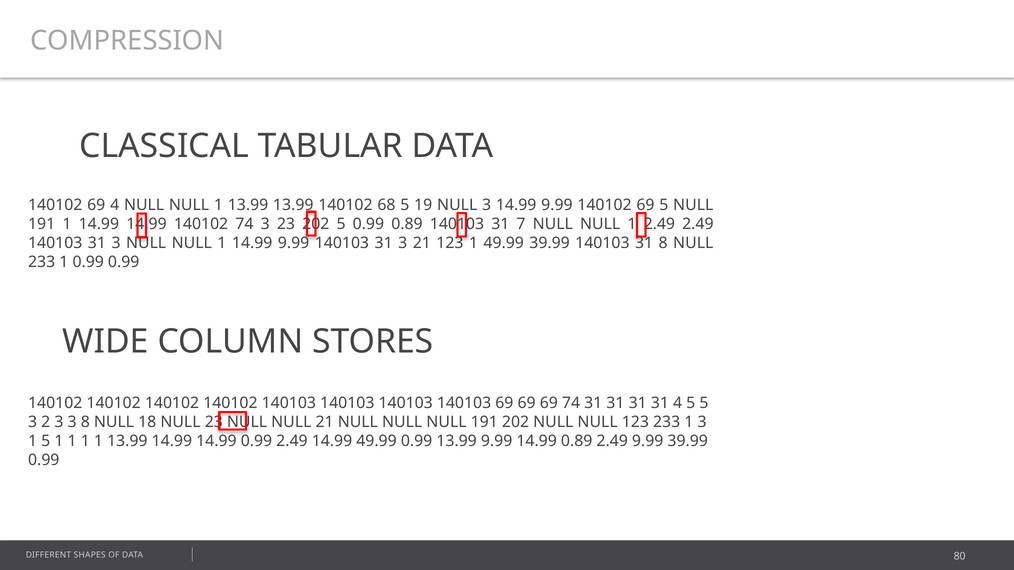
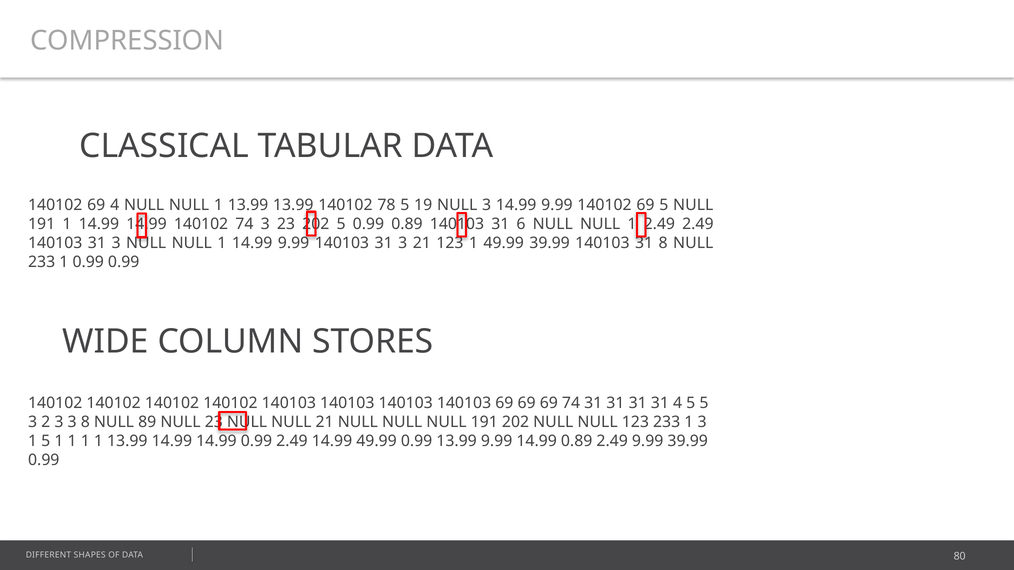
68: 68 -> 78
7: 7 -> 6
18: 18 -> 89
